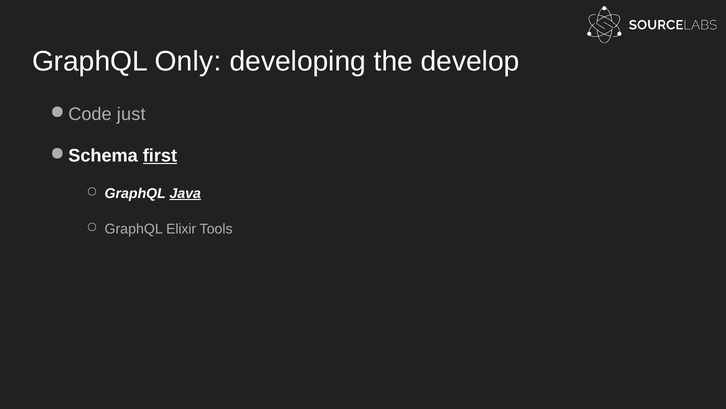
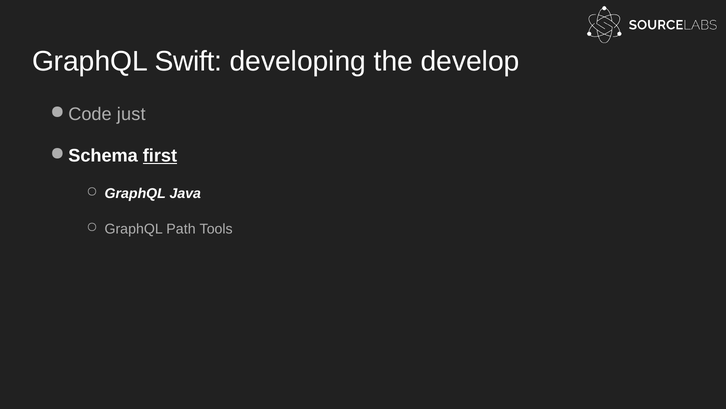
Only: Only -> Swift
Java underline: present -> none
Elixir: Elixir -> Path
